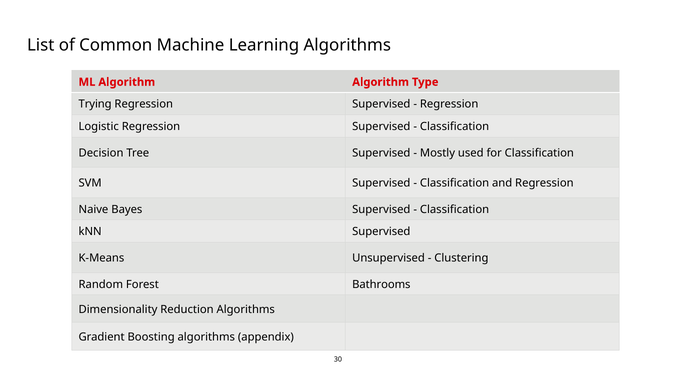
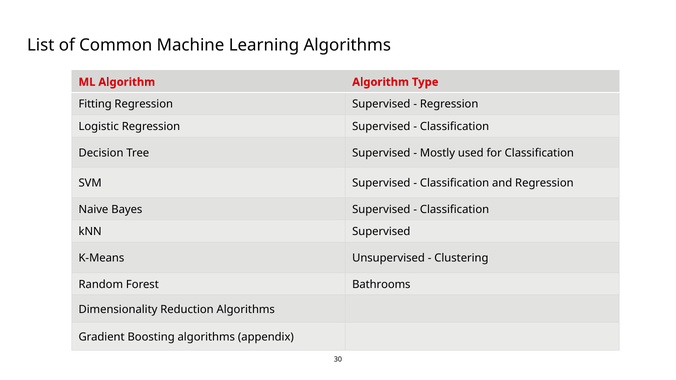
Trying: Trying -> Fitting
